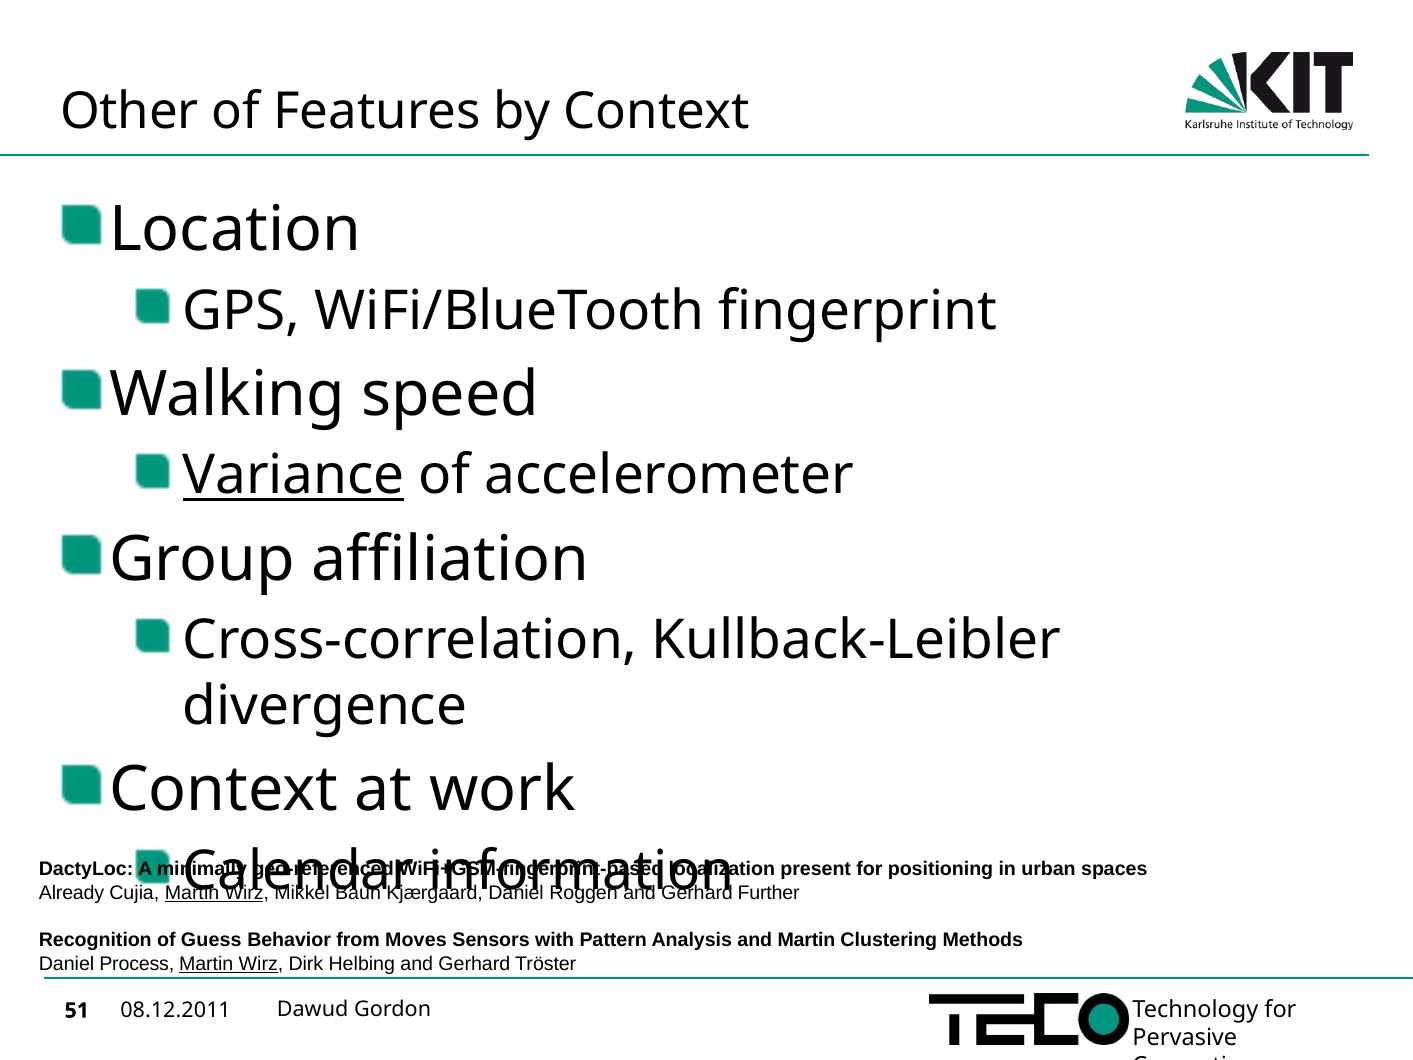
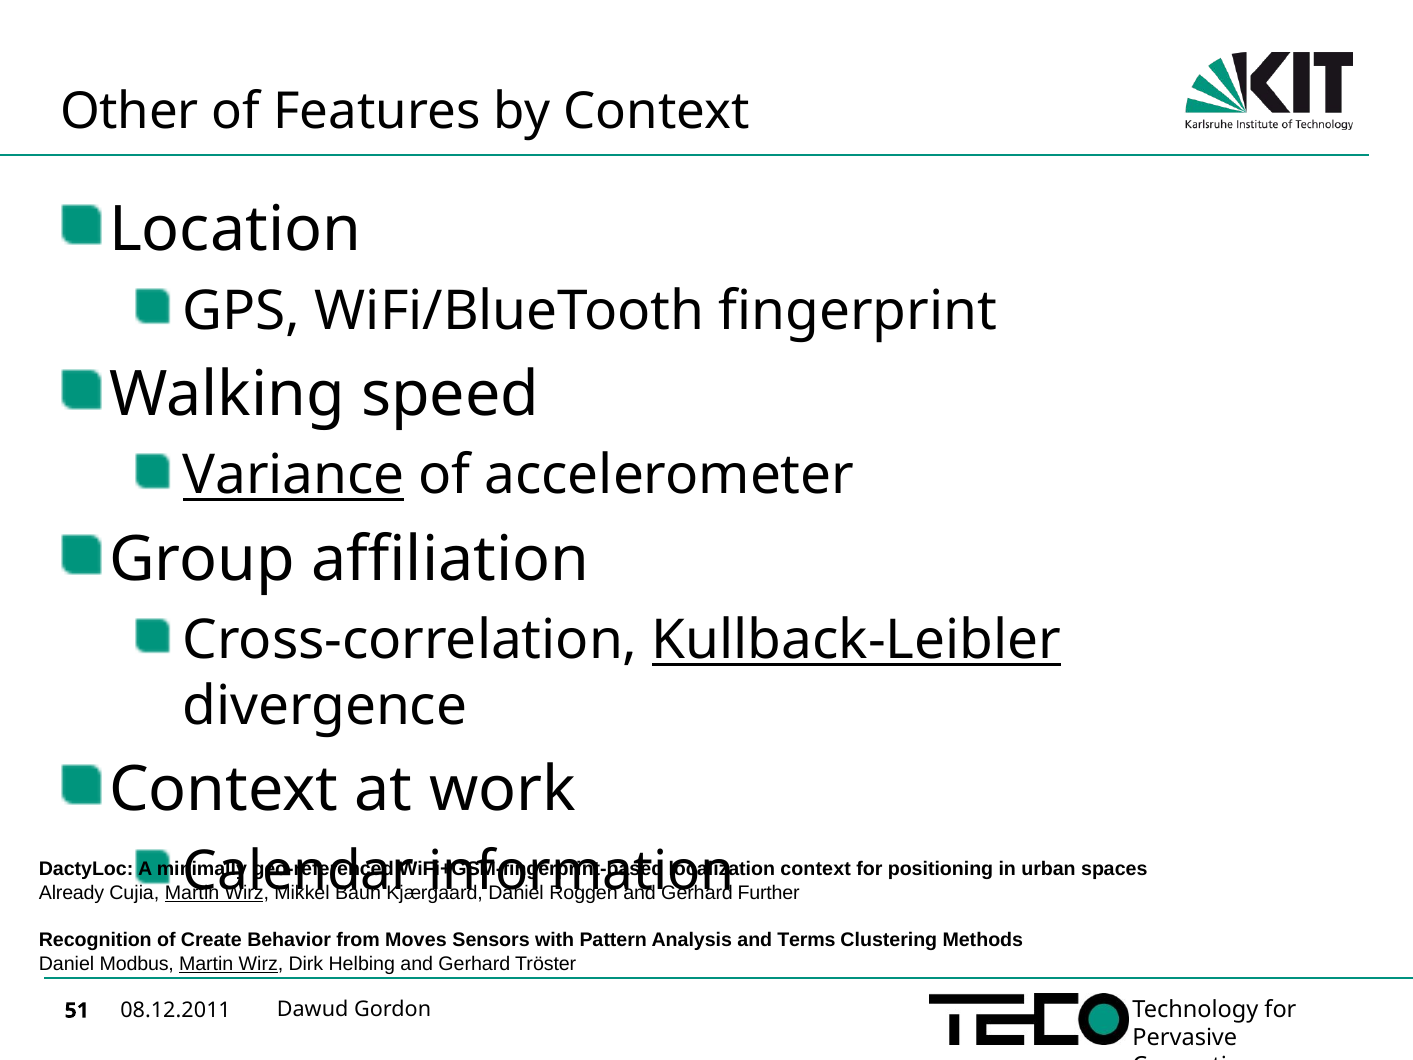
Kullback-Leibler underline: none -> present
present at (816, 869): present -> context
Guess: Guess -> Create
and Martin: Martin -> Terms
Process: Process -> Modbus
